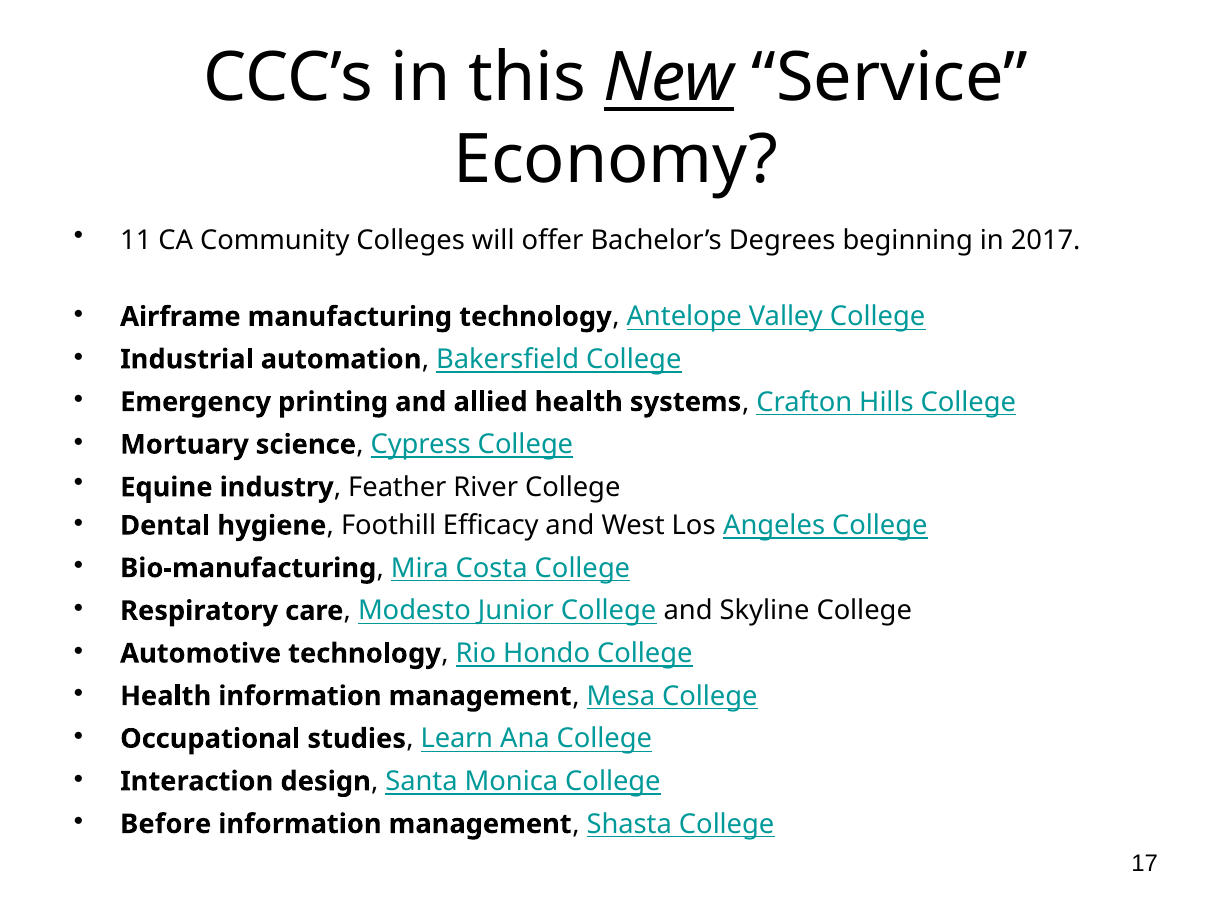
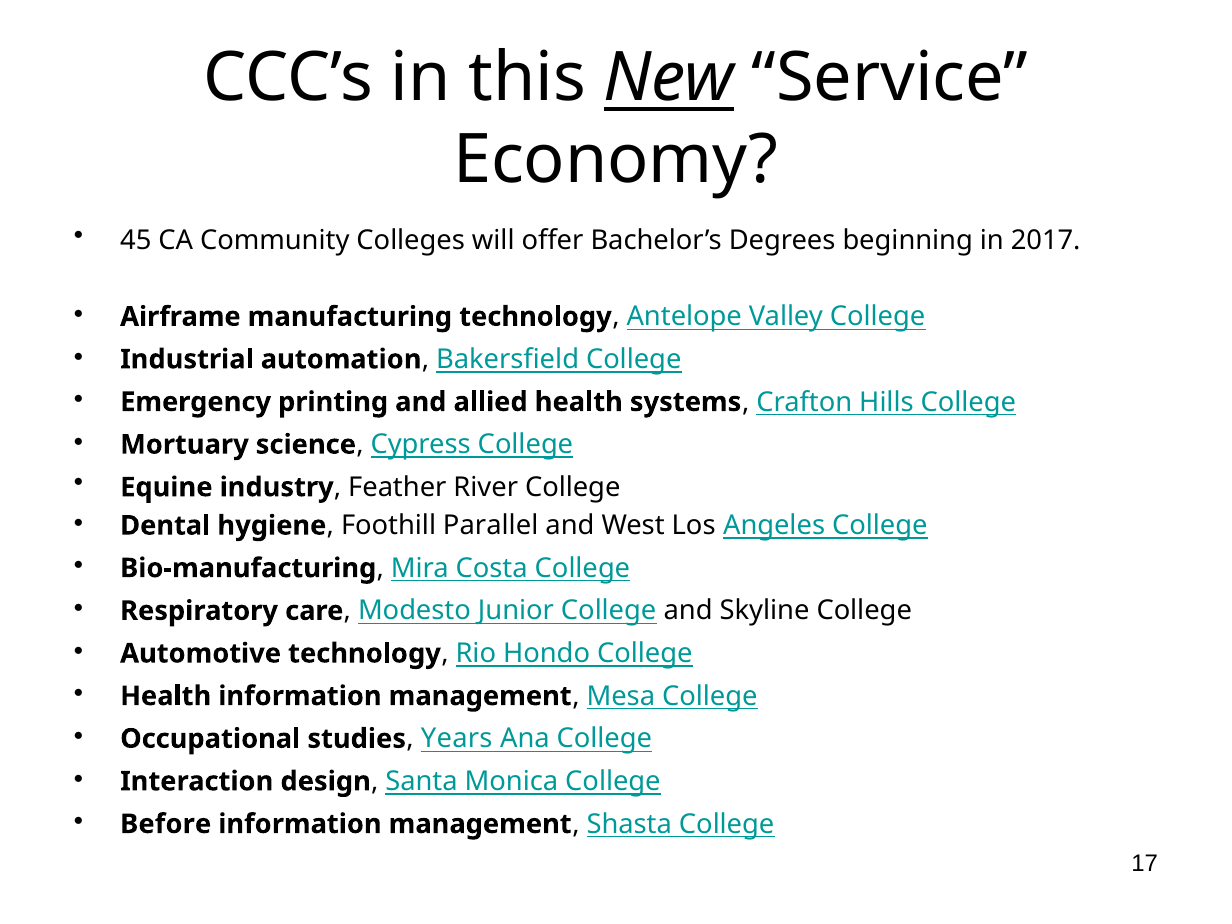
11: 11 -> 45
Efficacy: Efficacy -> Parallel
Learn: Learn -> Years
